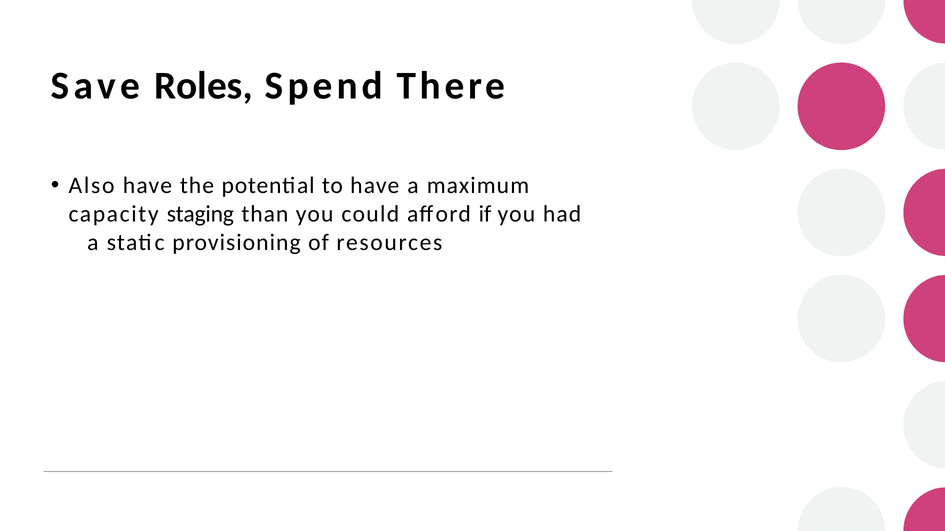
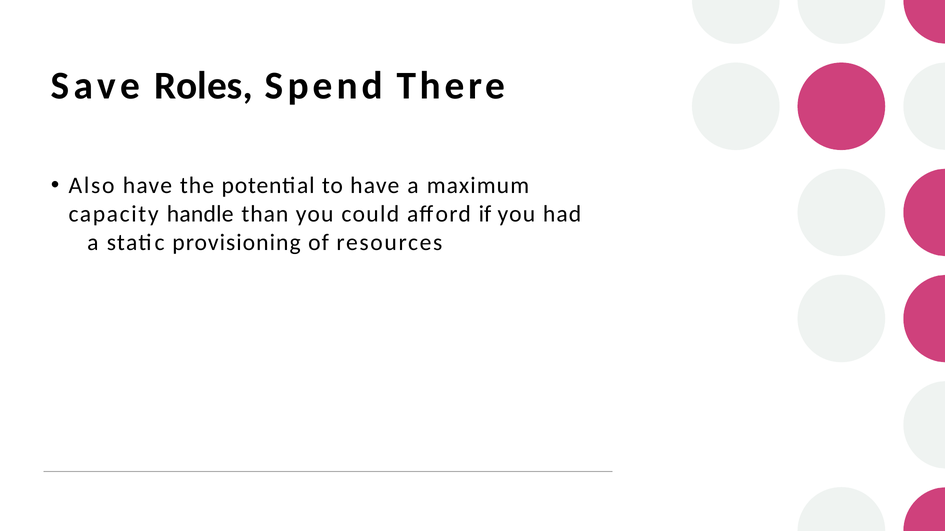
staging: staging -> handle
